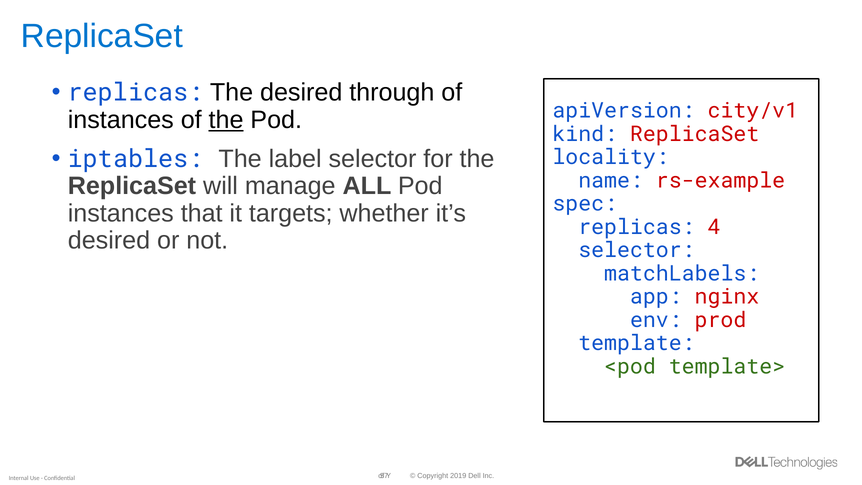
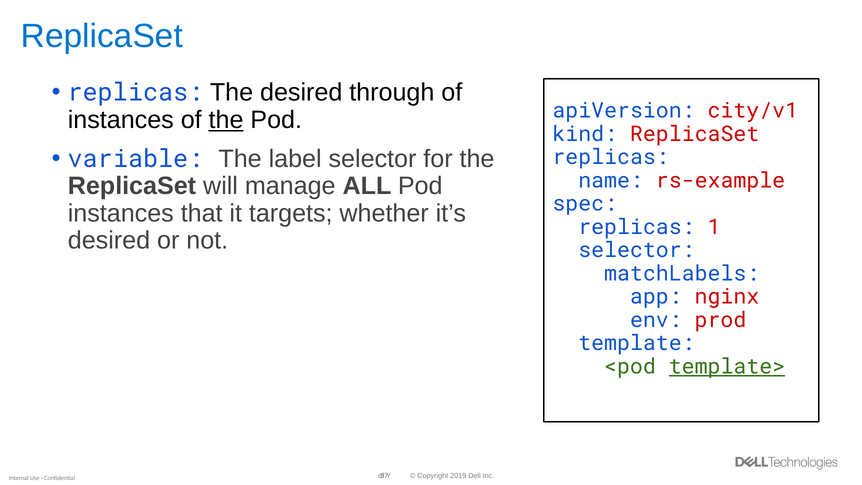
iptables: iptables -> variable
locality at (611, 157): locality -> replicas
4: 4 -> 1
template> underline: none -> present
